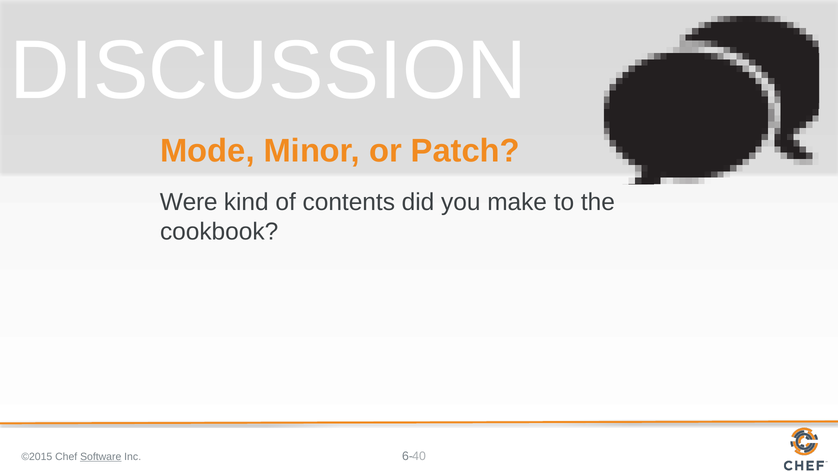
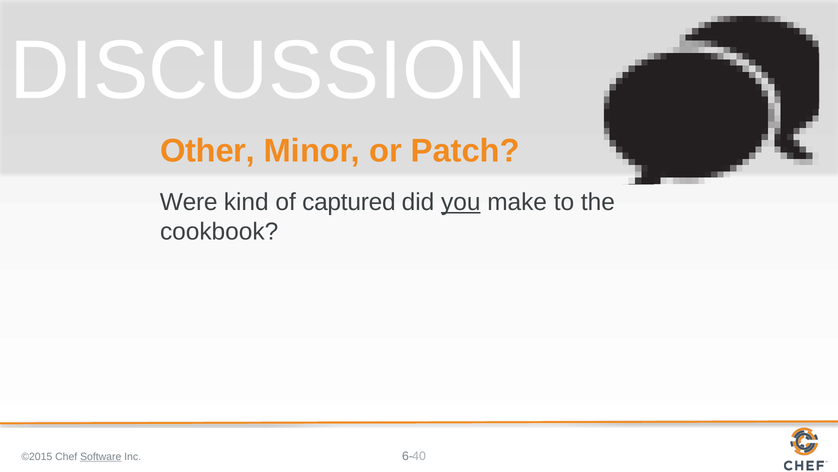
Mode: Mode -> Other
contents: contents -> captured
you underline: none -> present
